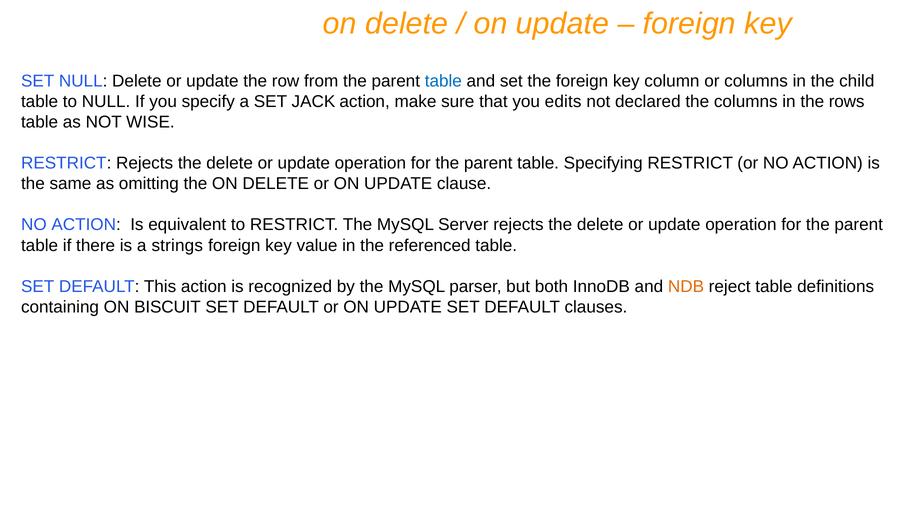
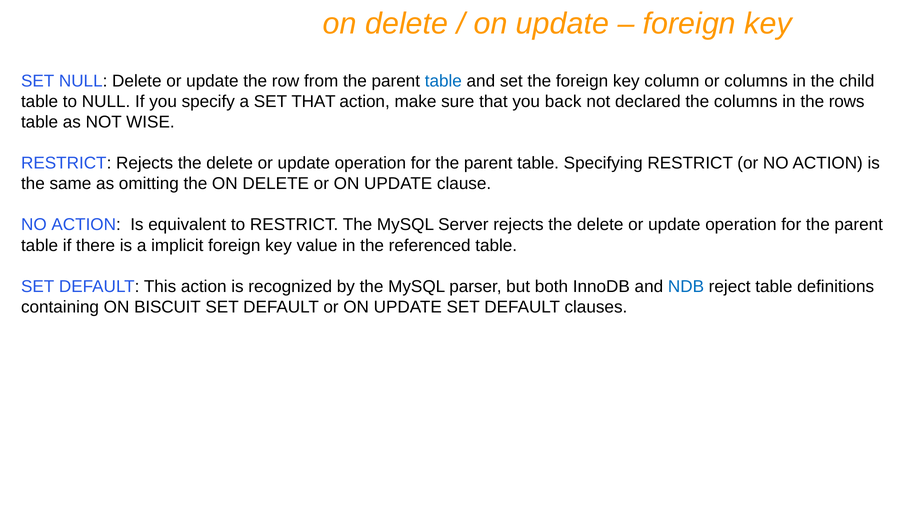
SET JACK: JACK -> THAT
edits: edits -> back
strings: strings -> implicit
NDB colour: orange -> blue
